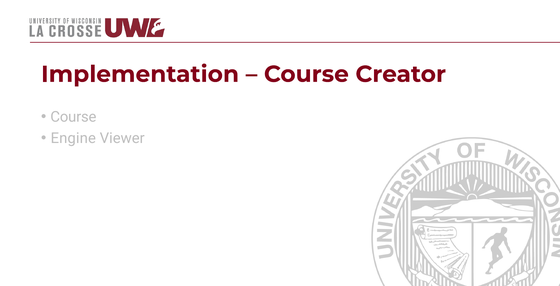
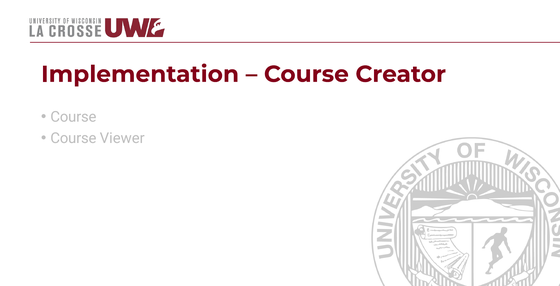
Engine at (73, 138): Engine -> Course
